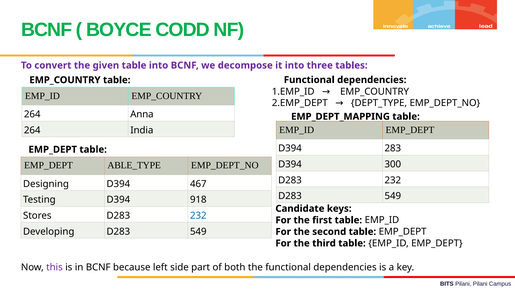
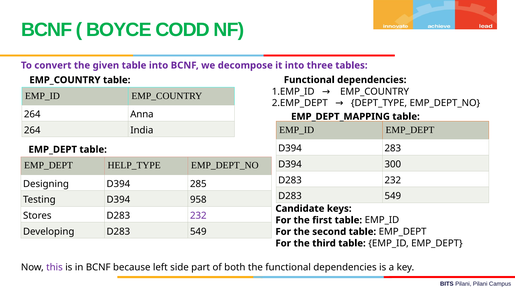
ABLE_TYPE: ABLE_TYPE -> HELP_TYPE
467: 467 -> 285
918: 918 -> 958
232 at (198, 216) colour: blue -> purple
